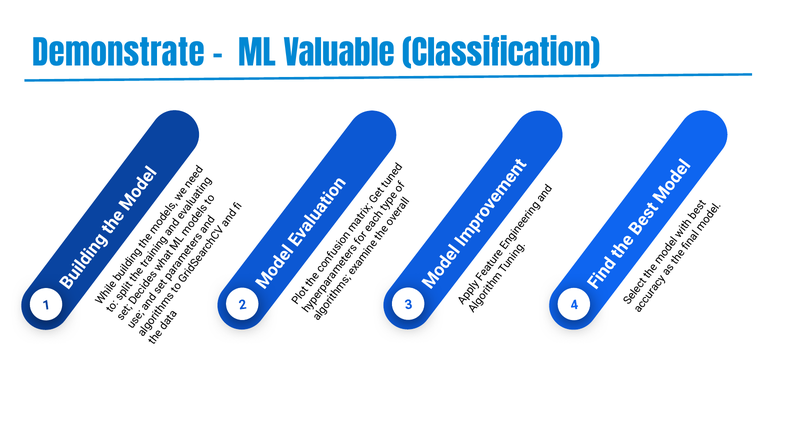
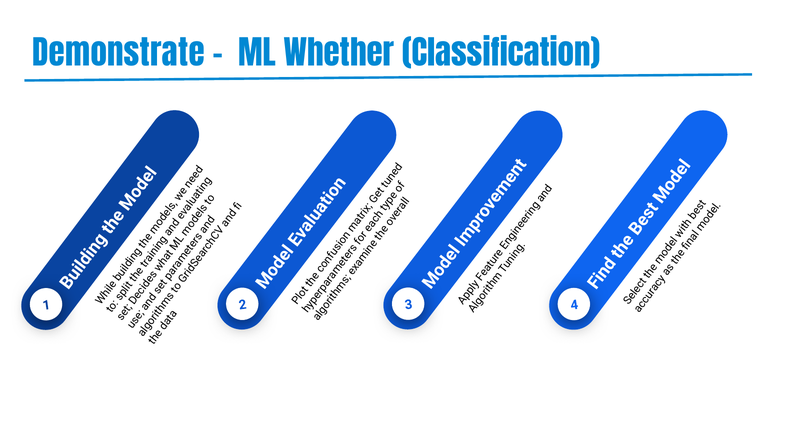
Valuable: Valuable -> Whether
